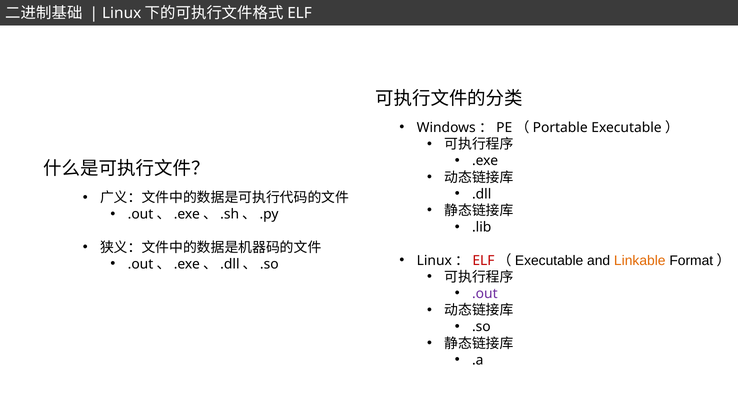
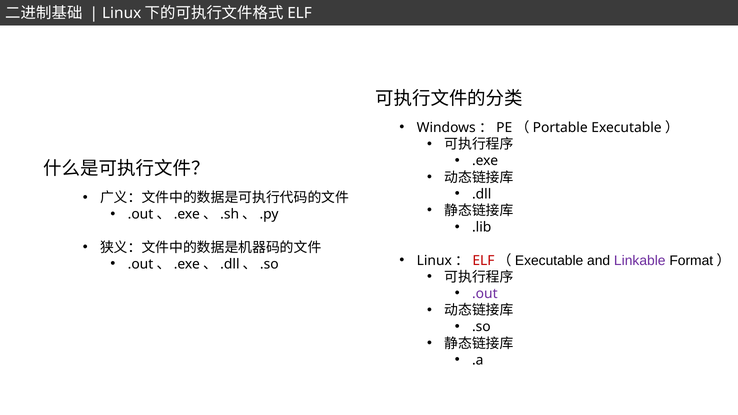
Linkable colour: orange -> purple
